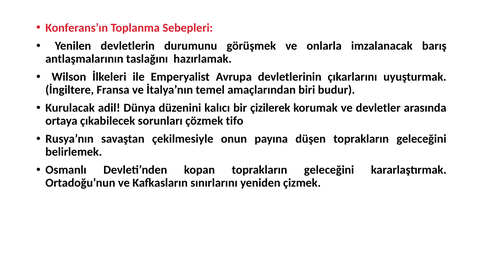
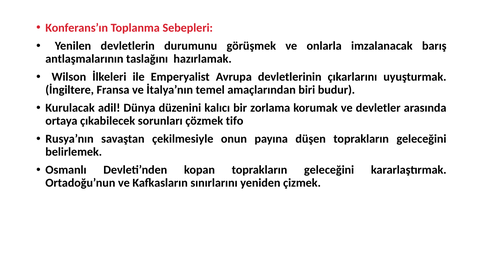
çizilerek: çizilerek -> zorlama
